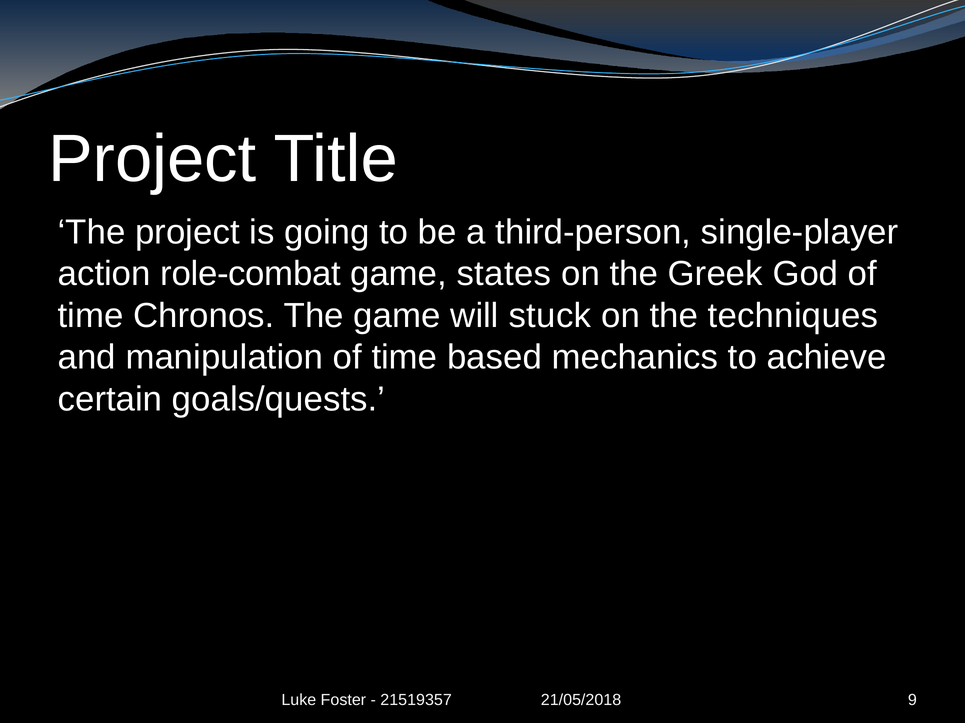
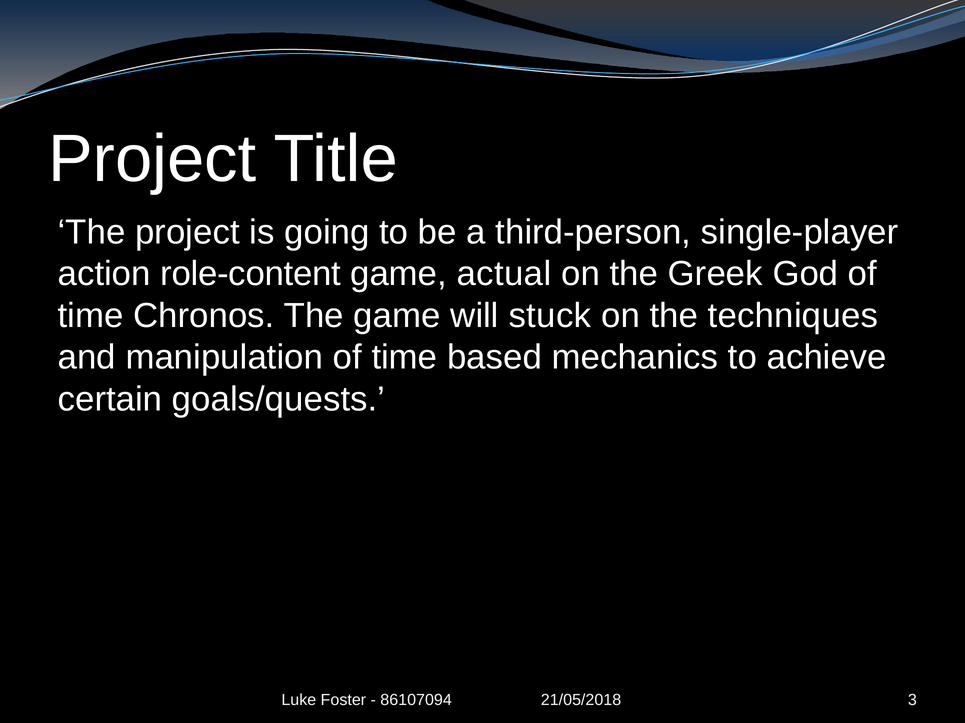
role-combat: role-combat -> role-content
states: states -> actual
21519357: 21519357 -> 86107094
9: 9 -> 3
